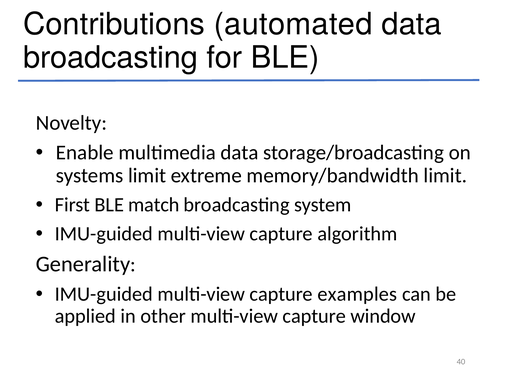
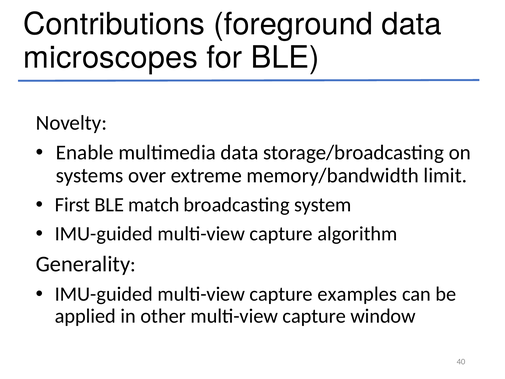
automated: automated -> foreground
broadcasting at (111, 58): broadcasting -> microscopes
systems limit: limit -> over
